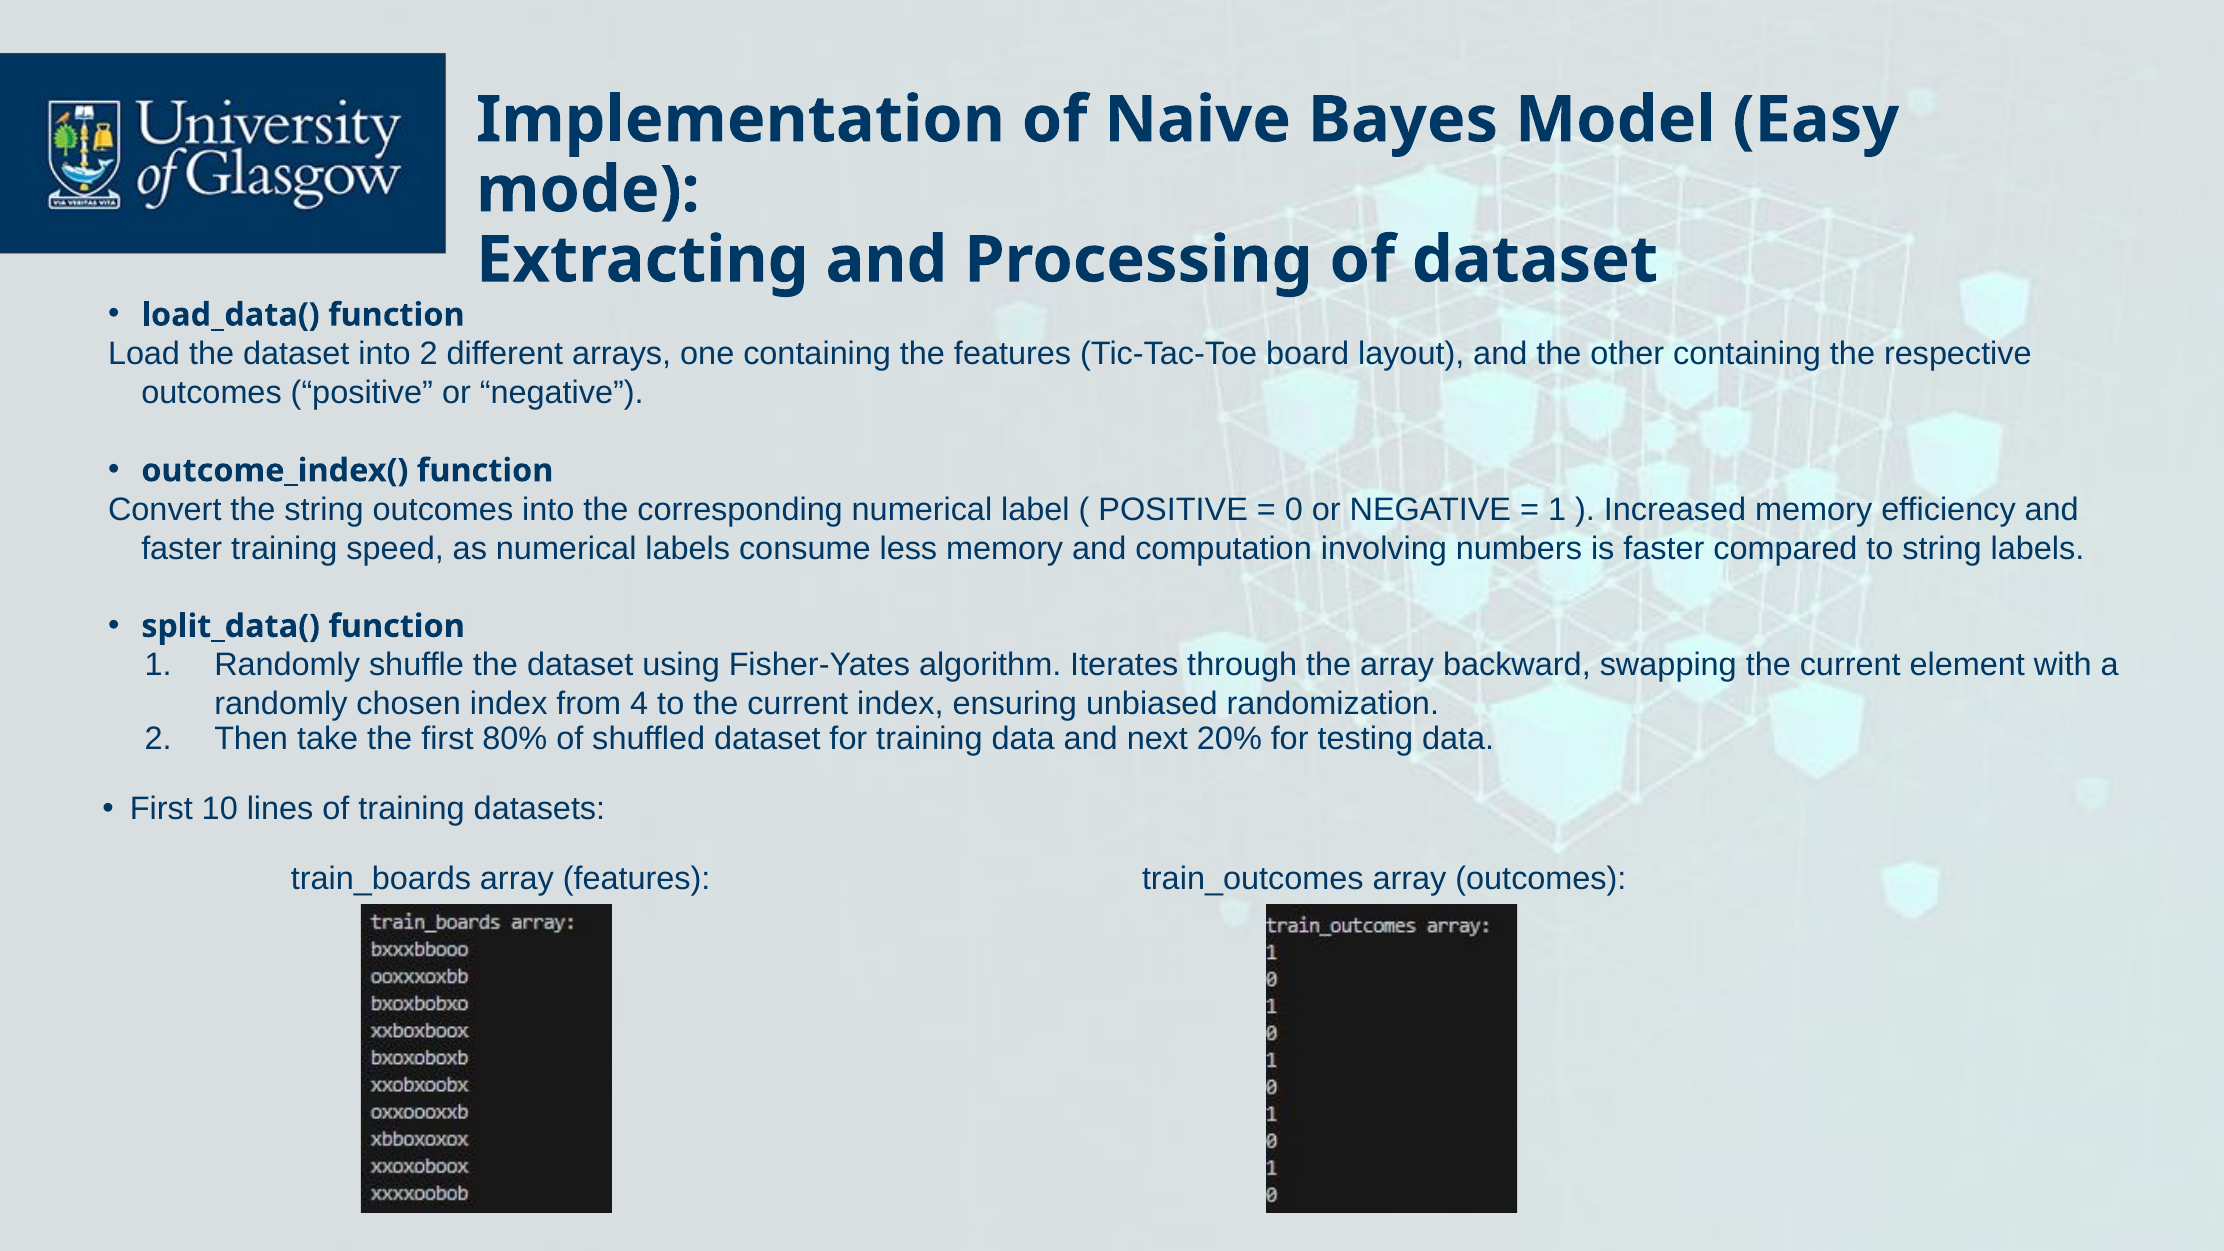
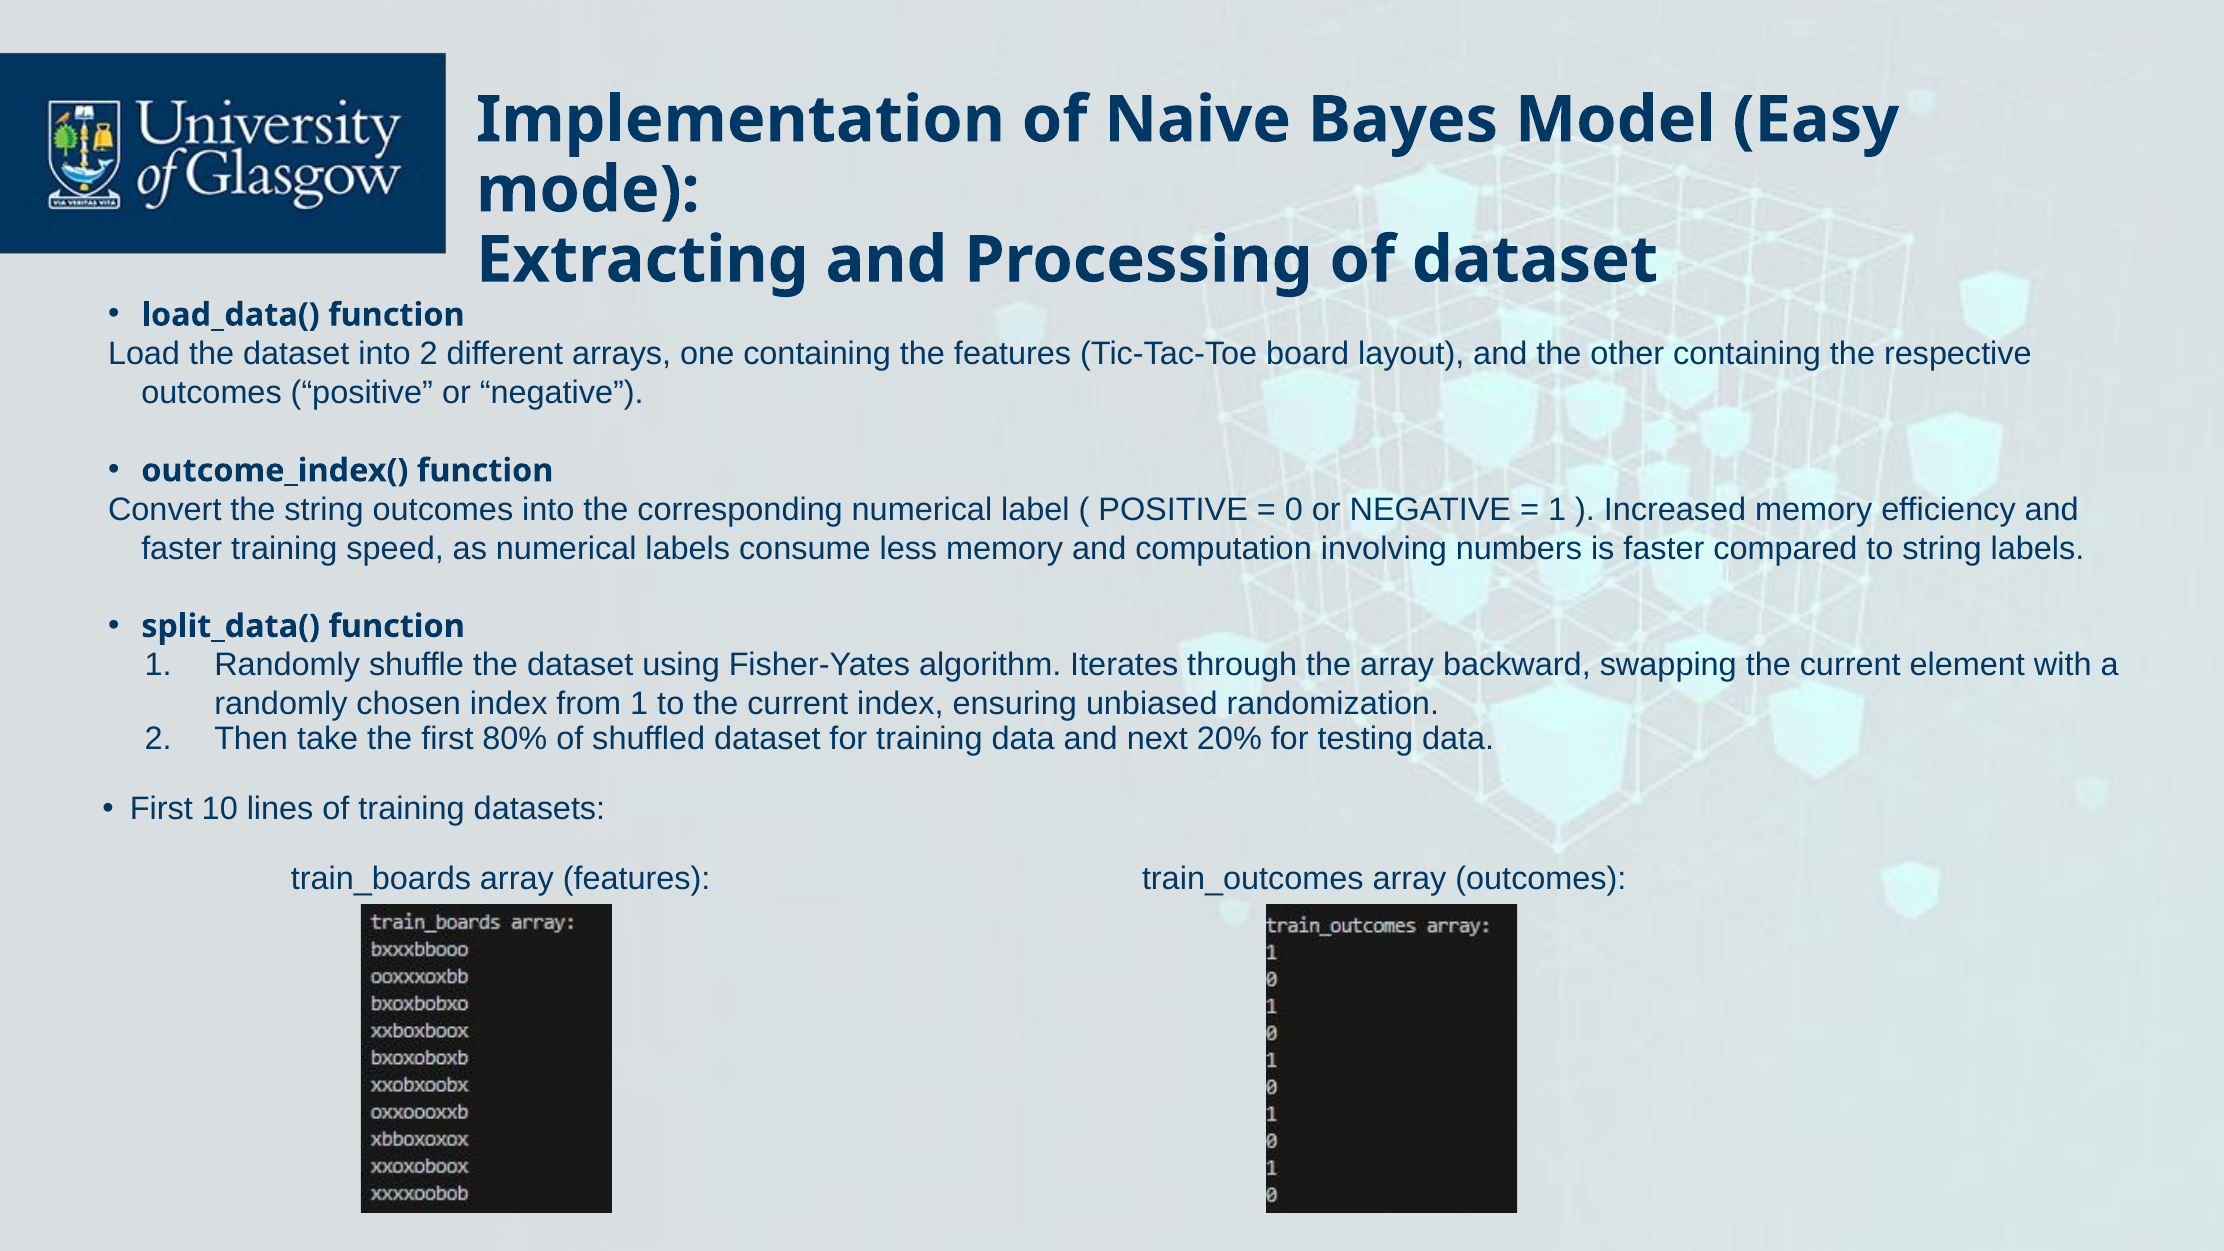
from 4: 4 -> 1
